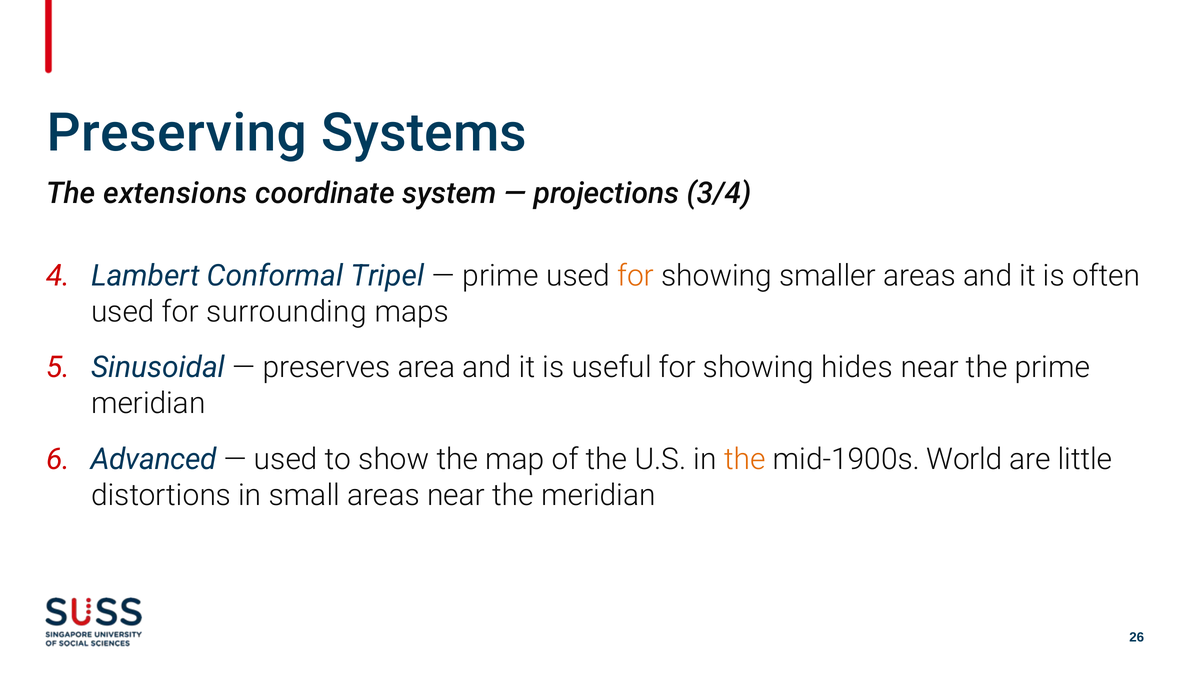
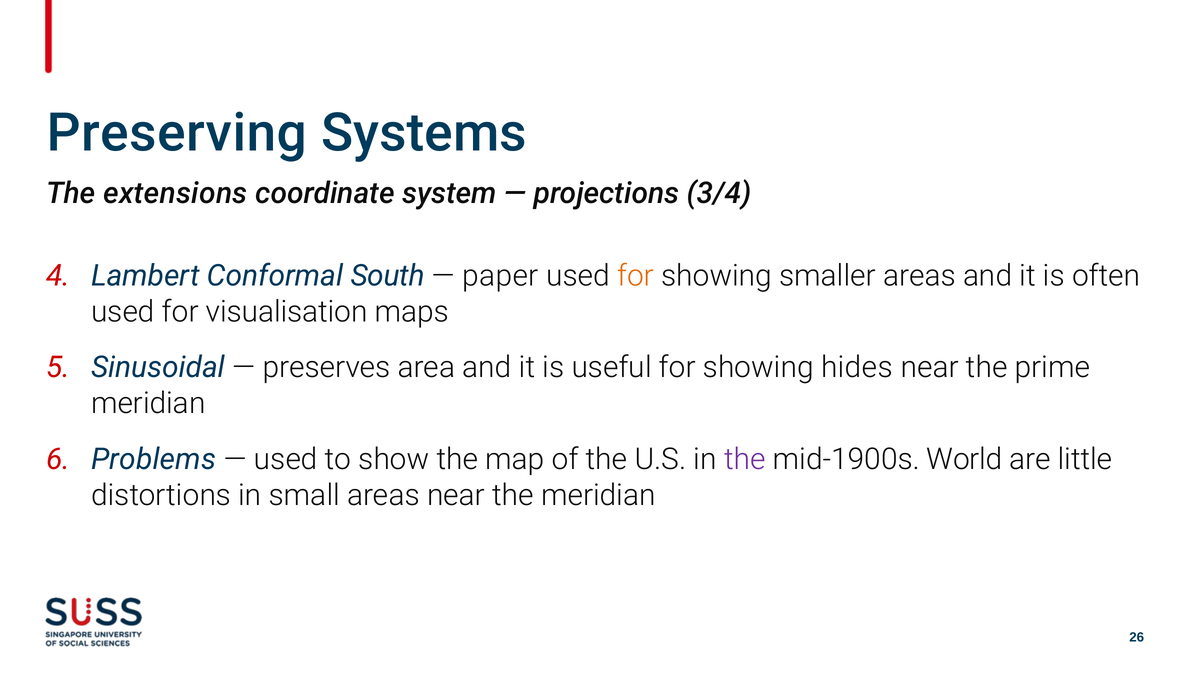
Tripel: Tripel -> South
prime at (500, 276): prime -> paper
surrounding: surrounding -> visualisation
Advanced: Advanced -> Problems
the at (745, 459) colour: orange -> purple
